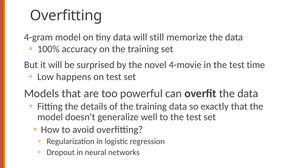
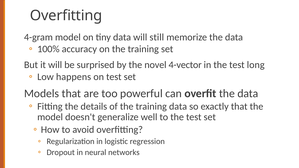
4-movie: 4-movie -> 4-vector
time: time -> long
